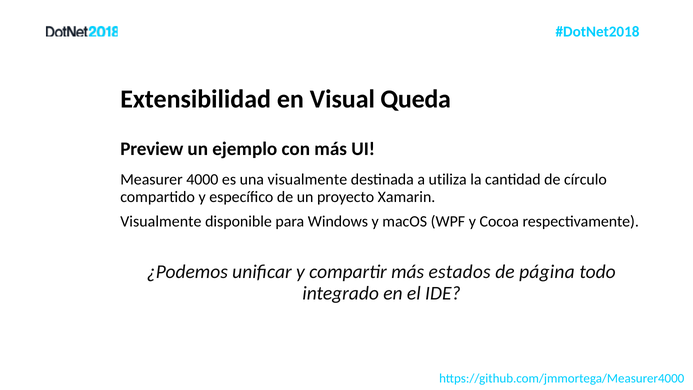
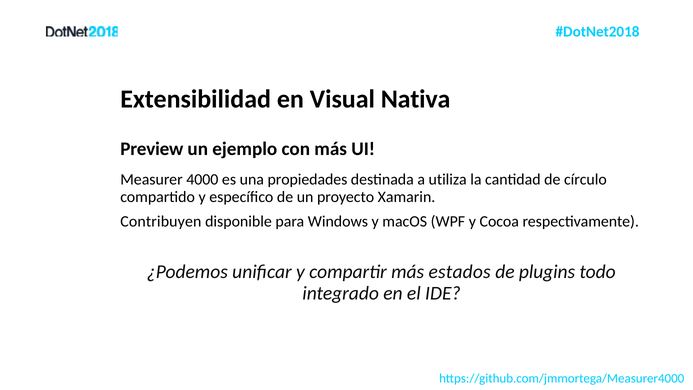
Queda: Queda -> Nativa
una visualmente: visualmente -> propiedades
Visualmente at (161, 221): Visualmente -> Contribuyen
página: página -> plugins
